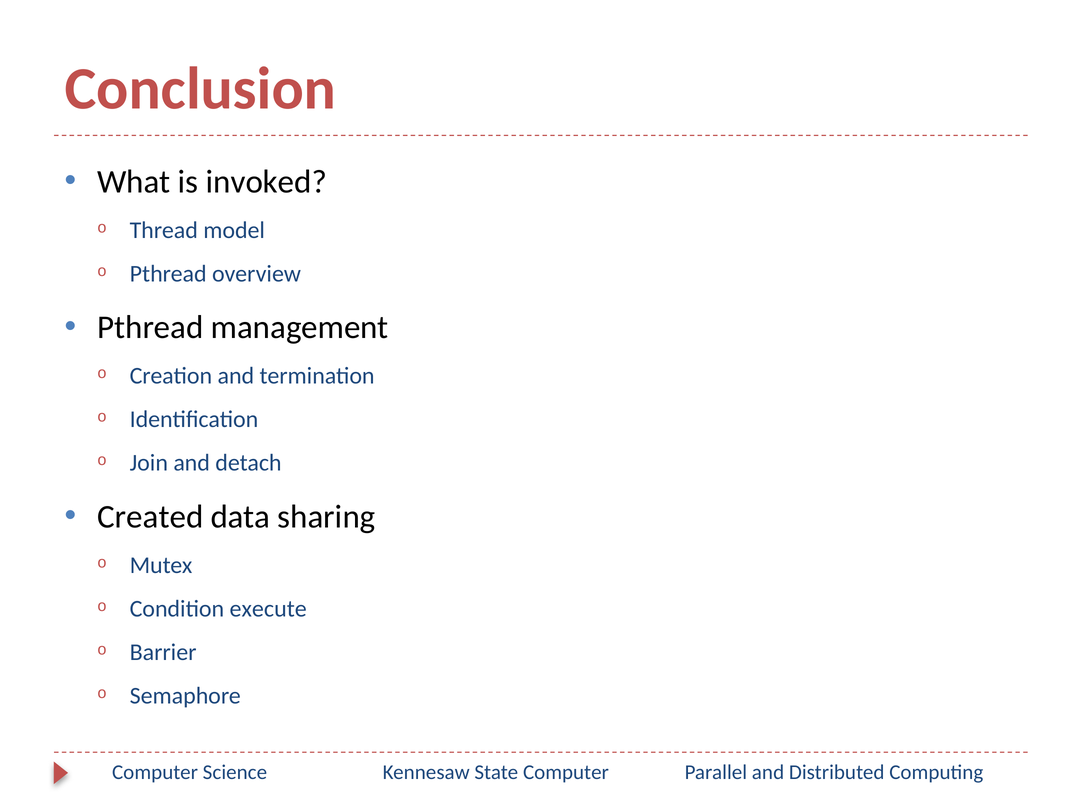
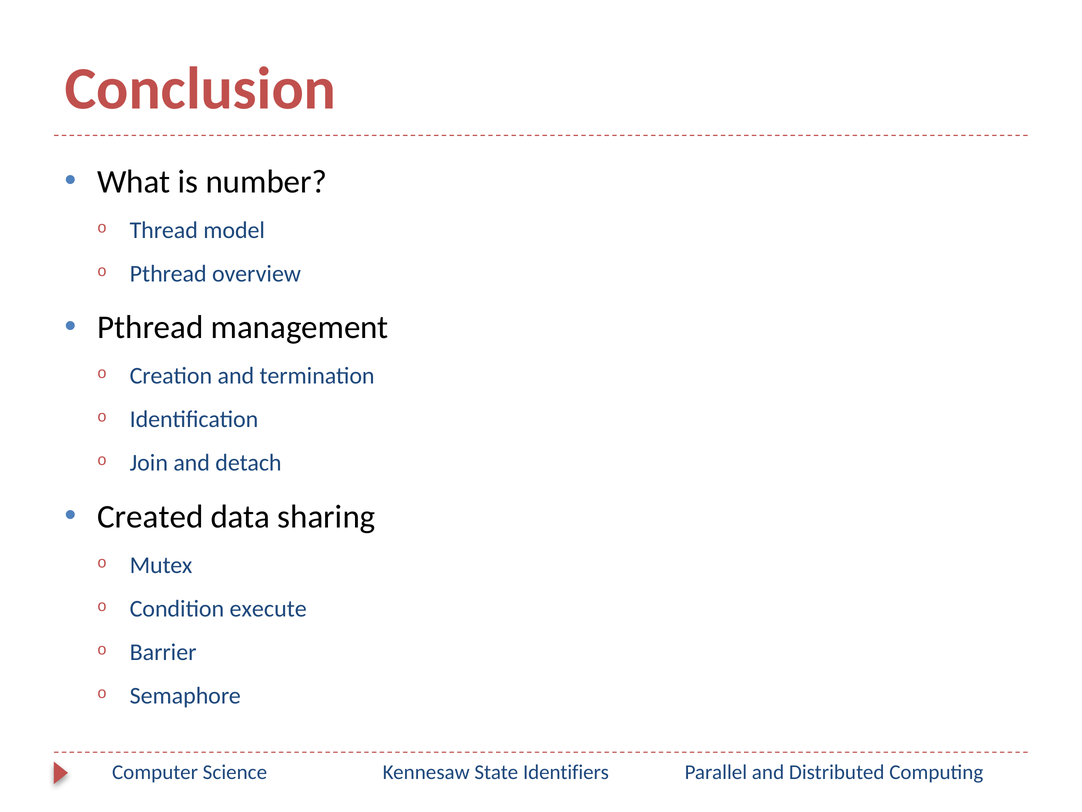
invoked: invoked -> number
State Computer: Computer -> Identifiers
